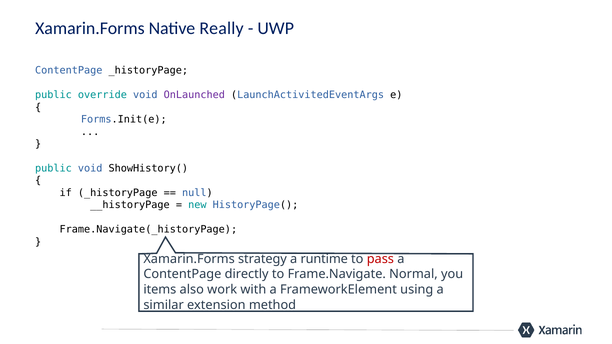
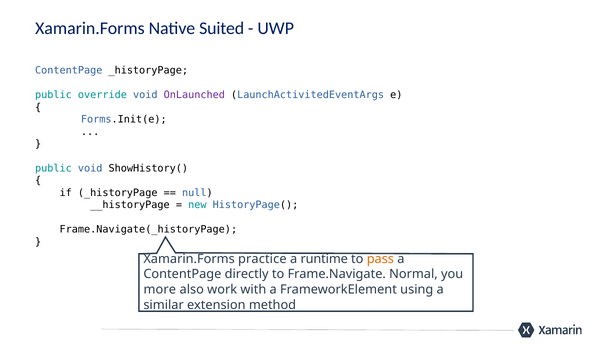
Really: Really -> Suited
strategy: strategy -> practice
pass colour: red -> orange
items: items -> more
